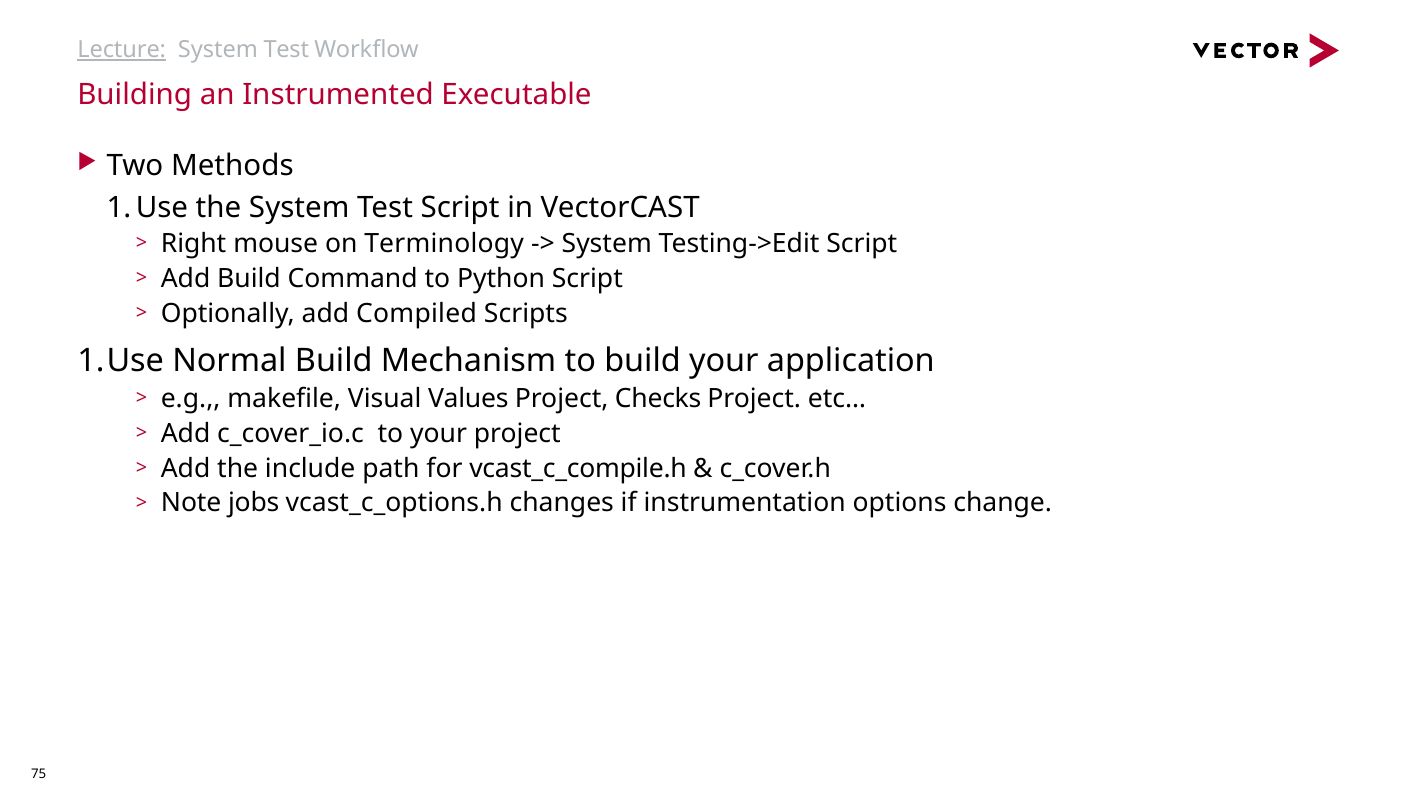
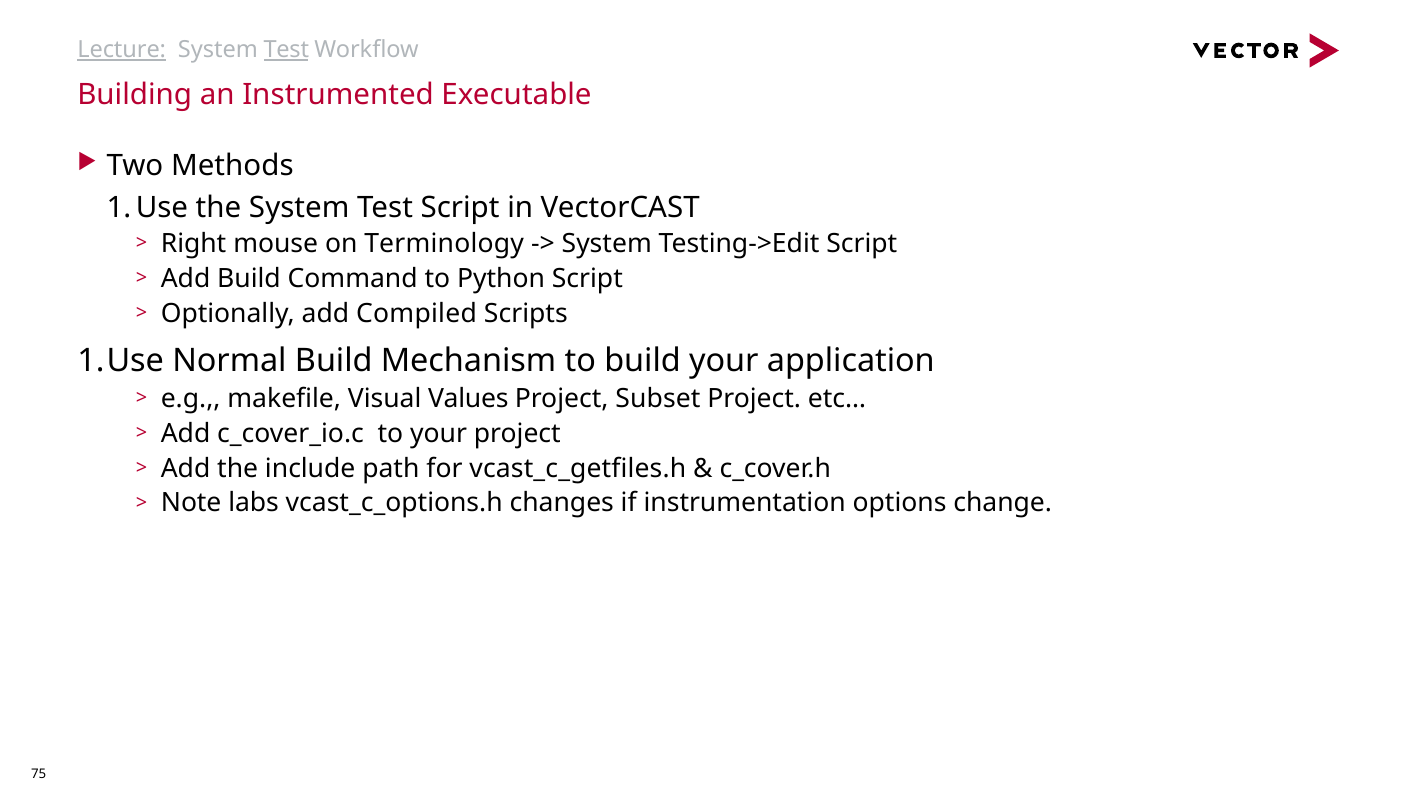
Test at (286, 50) underline: none -> present
Checks: Checks -> Subset
vcast_c_compile.h: vcast_c_compile.h -> vcast_c_getfiles.h
jobs: jobs -> labs
